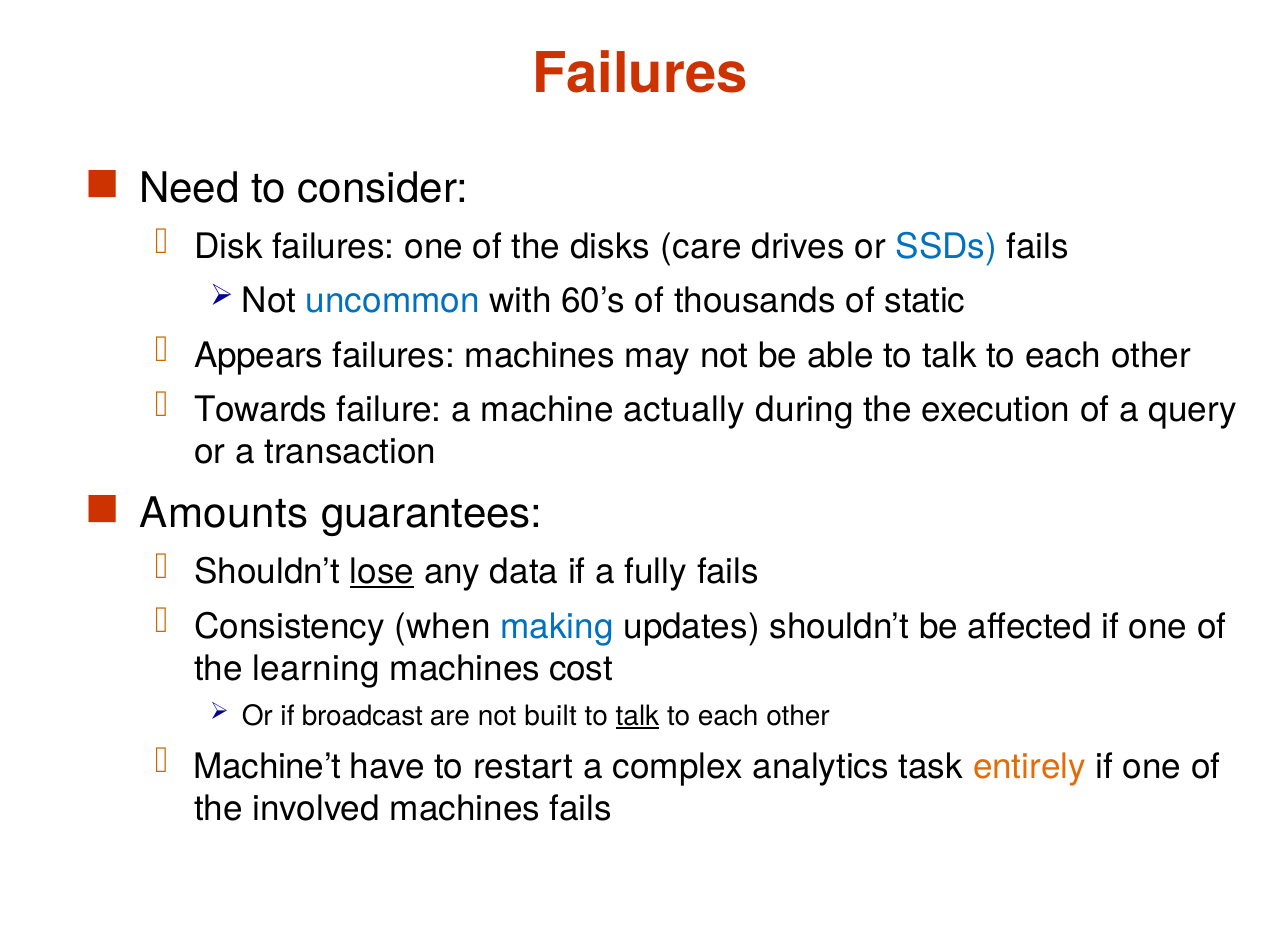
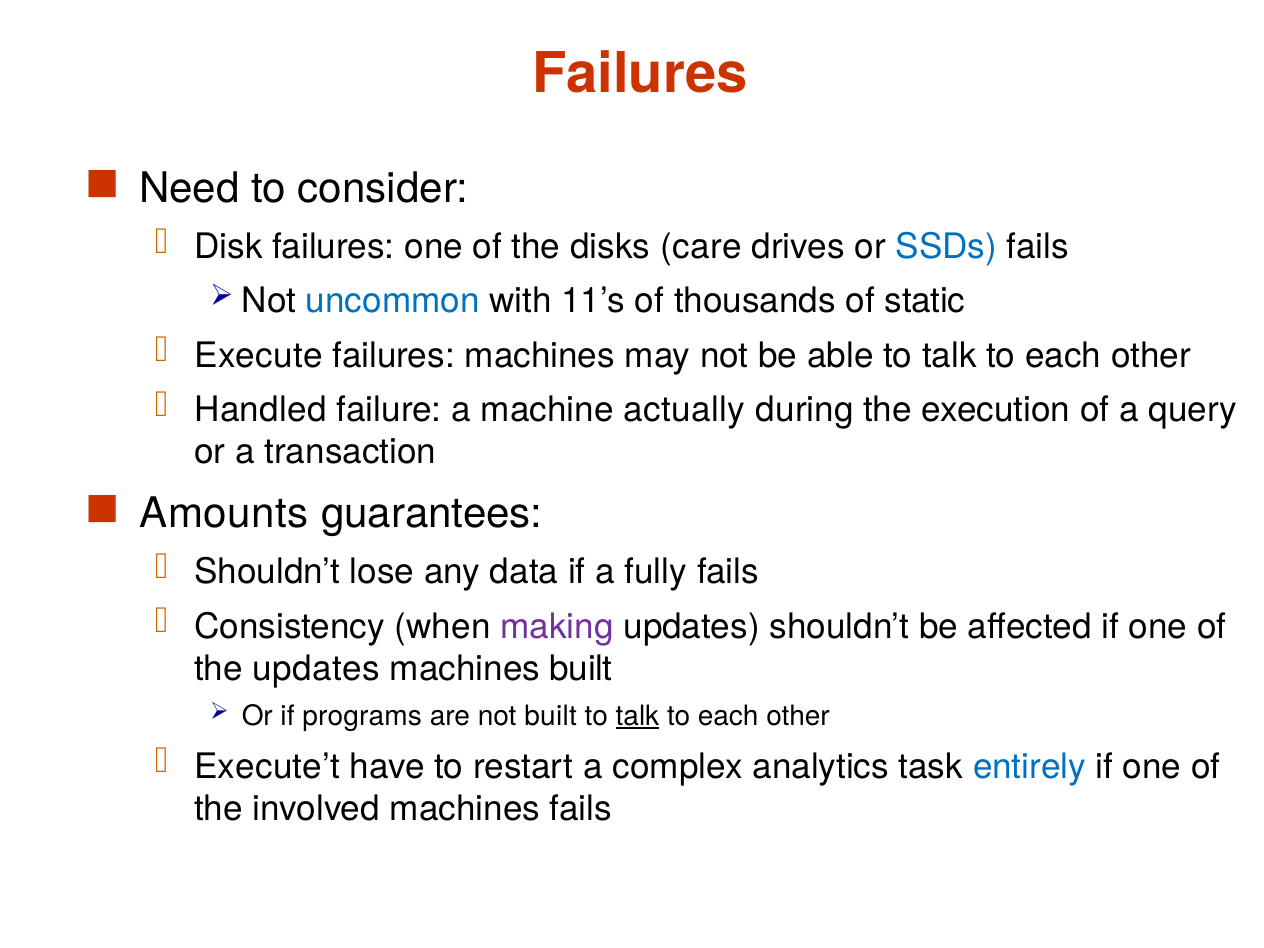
60’s: 60’s -> 11’s
Appears: Appears -> Execute
Towards: Towards -> Handled
lose underline: present -> none
making colour: blue -> purple
the learning: learning -> updates
machines cost: cost -> built
broadcast: broadcast -> programs
Machine’t: Machine’t -> Execute’t
entirely colour: orange -> blue
